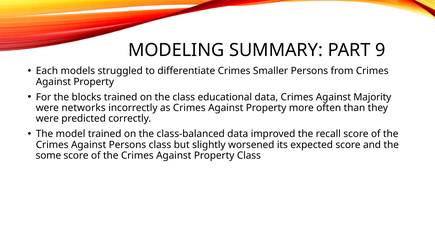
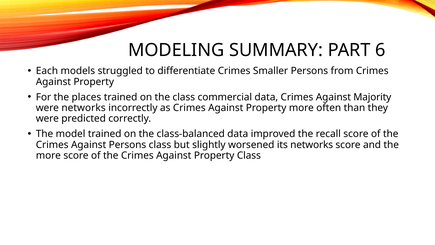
9: 9 -> 6
blocks: blocks -> places
educational: educational -> commercial
its expected: expected -> networks
some at (48, 155): some -> more
